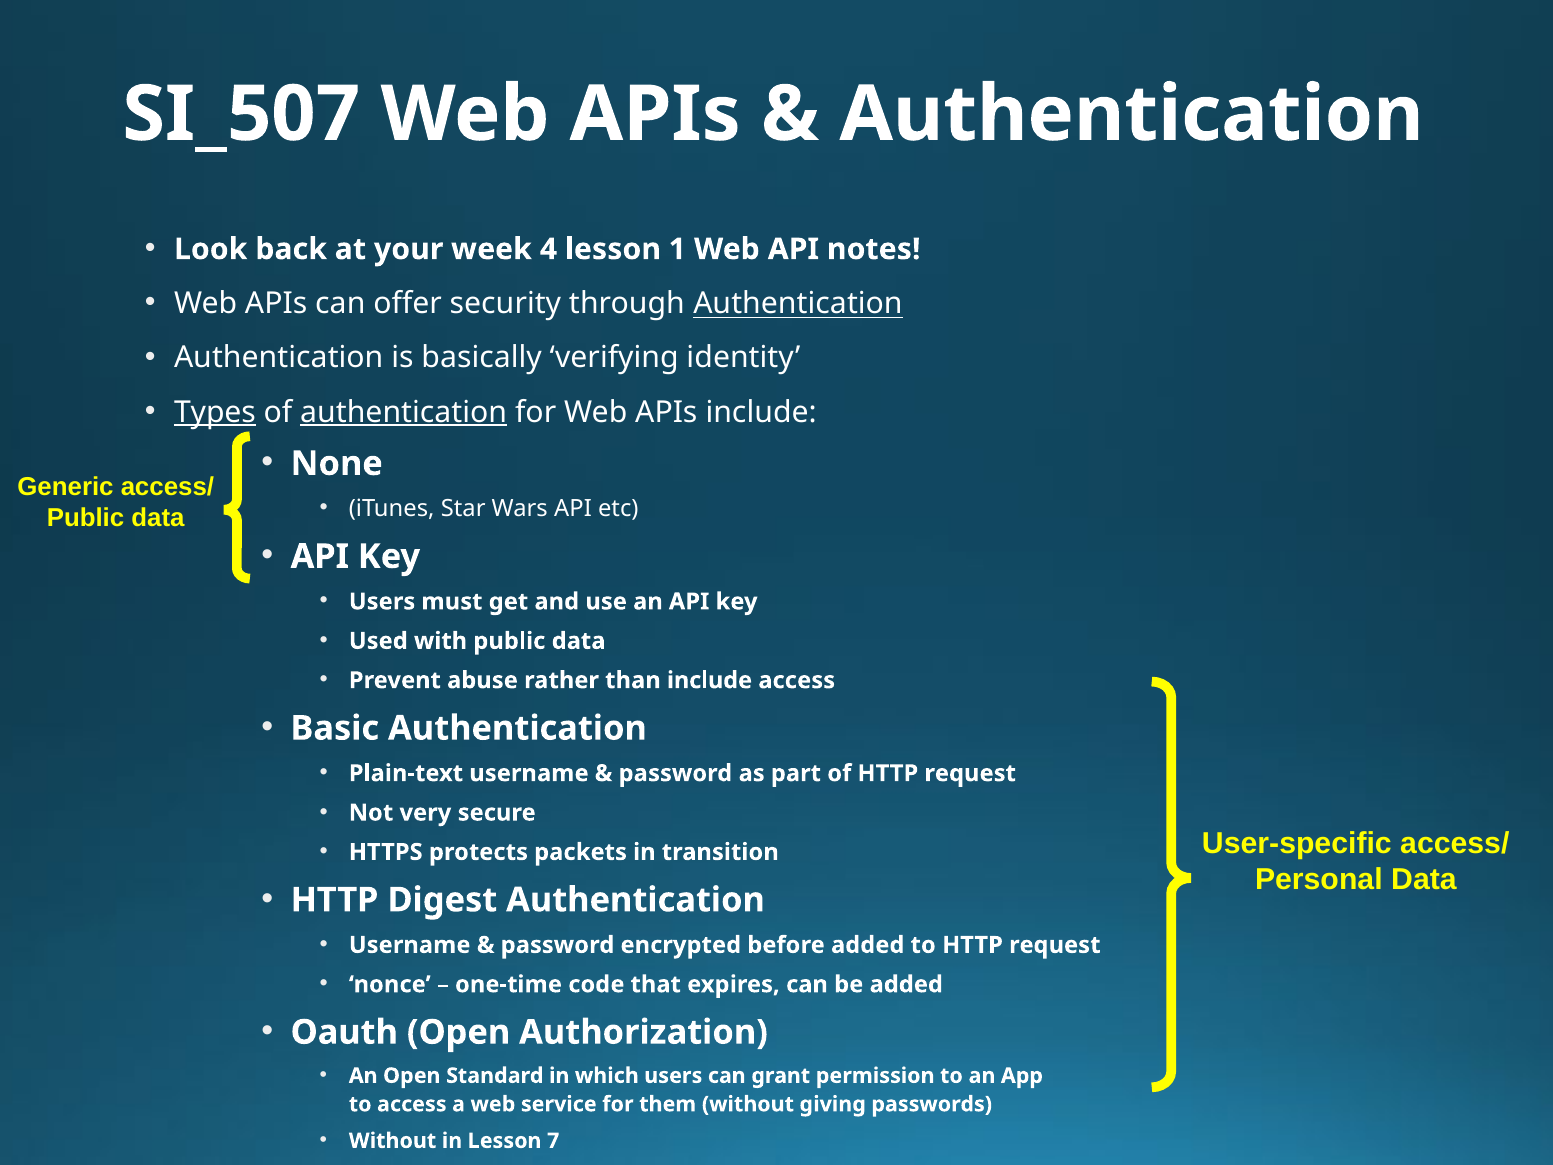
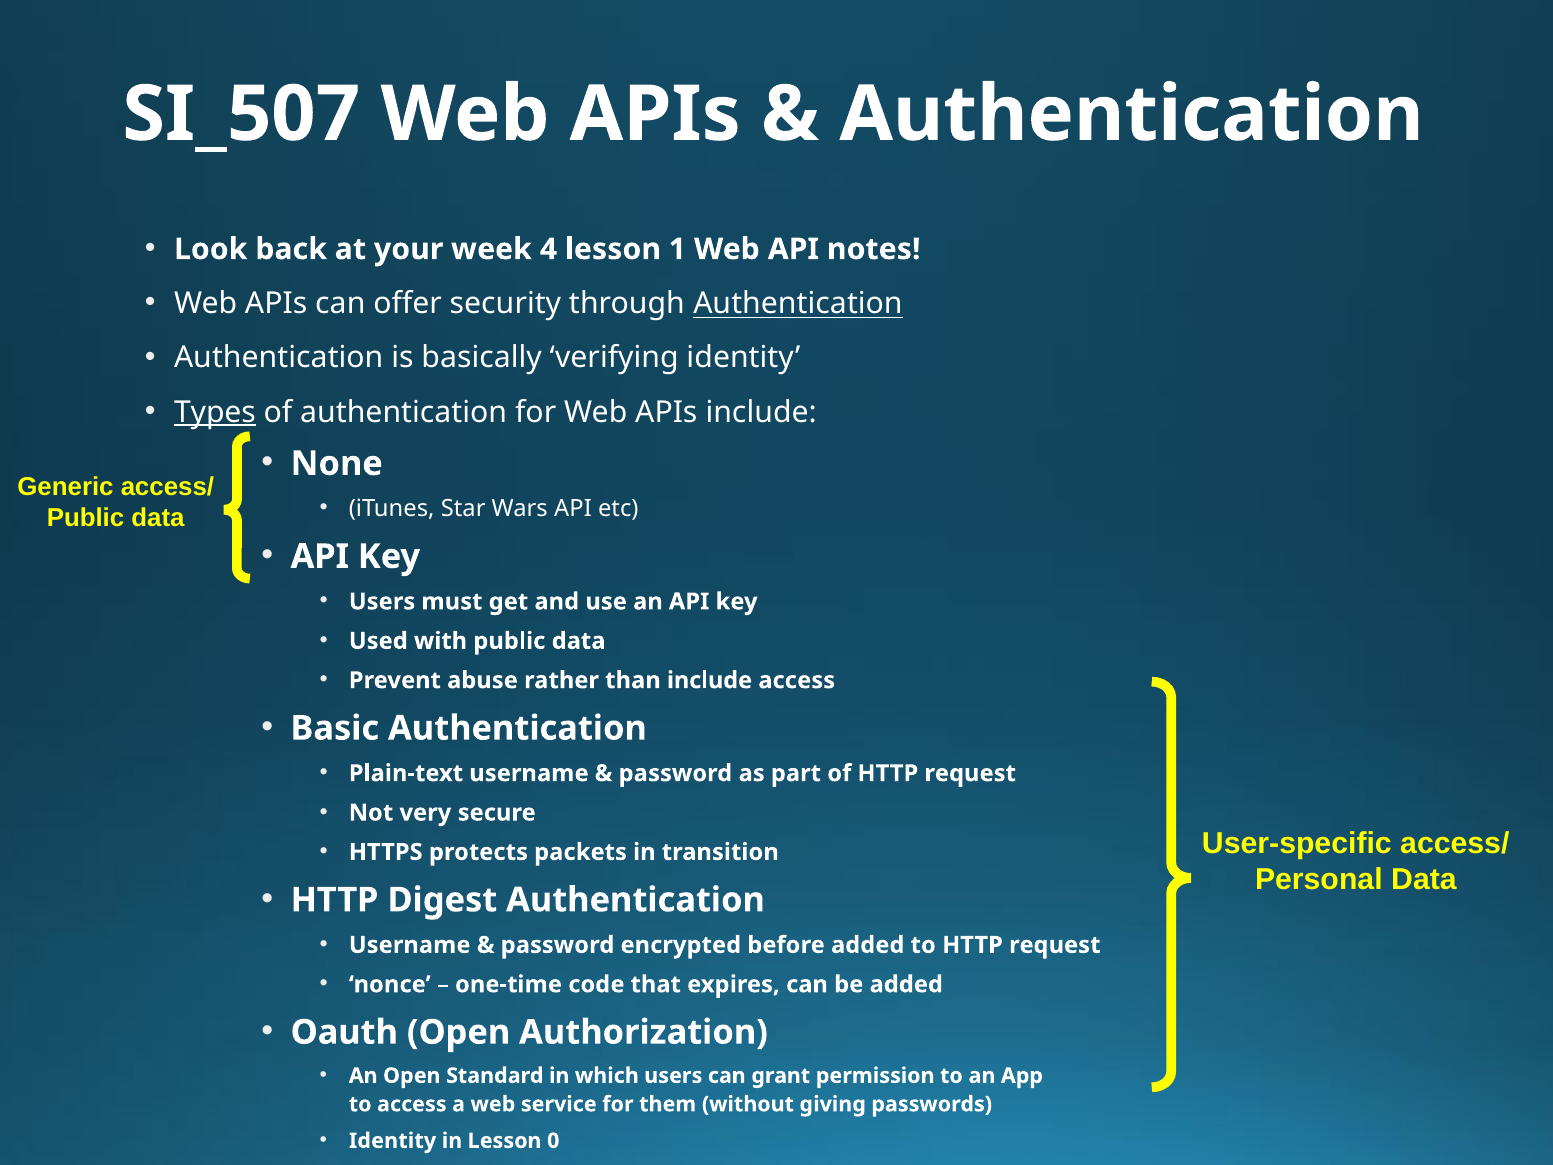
authentication at (404, 412) underline: present -> none
Without at (393, 1141): Without -> Identity
7: 7 -> 0
